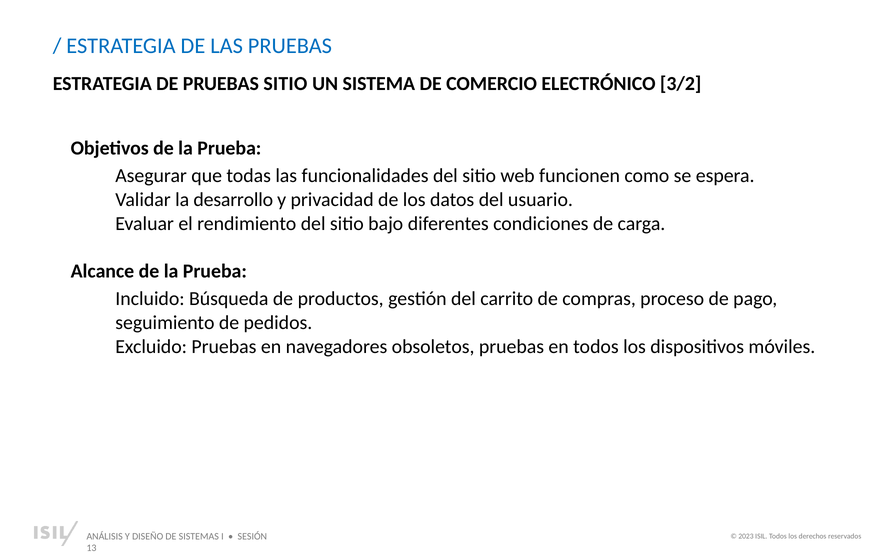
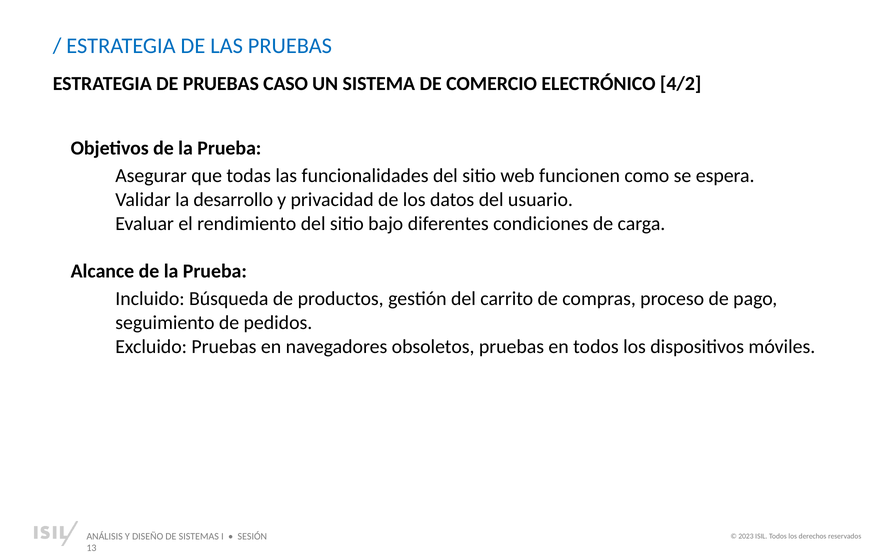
PRUEBAS SITIO: SITIO -> CASO
3/2: 3/2 -> 4/2
